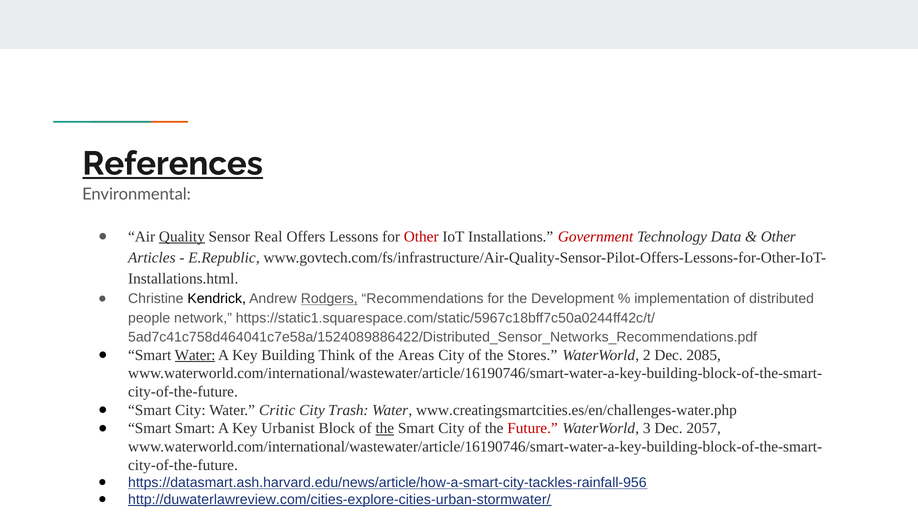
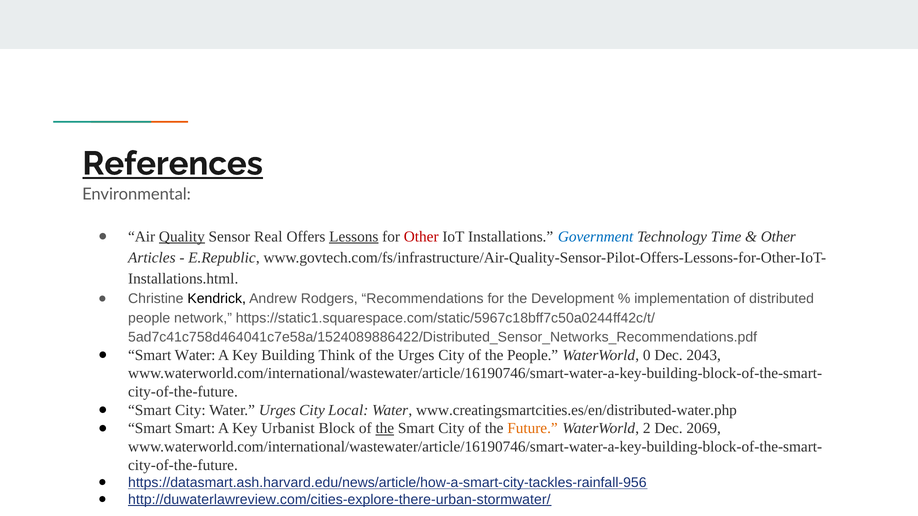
Lessons underline: none -> present
Government colour: red -> blue
Data: Data -> Time
Rodgers underline: present -> none
Water at (195, 355) underline: present -> none
the Areas: Areas -> Urges
the Stores: Stores -> People
2: 2 -> 0
2085: 2085 -> 2043
Water Critic: Critic -> Urges
Trash: Trash -> Local
www.creatingsmartcities.es/en/challenges-water.php: www.creatingsmartcities.es/en/challenges-water.php -> www.creatingsmartcities.es/en/distributed-water.php
Future colour: red -> orange
3: 3 -> 2
2057: 2057 -> 2069
http://duwaterlawreview.com/cities-explore-cities-urban-stormwater/: http://duwaterlawreview.com/cities-explore-cities-urban-stormwater/ -> http://duwaterlawreview.com/cities-explore-there-urban-stormwater/
